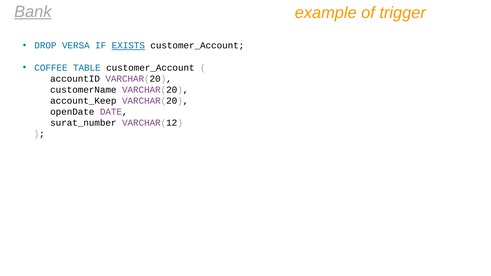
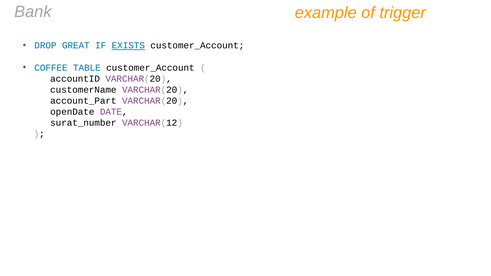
Bank underline: present -> none
VERSA: VERSA -> GREAT
account_Keep: account_Keep -> account_Part
